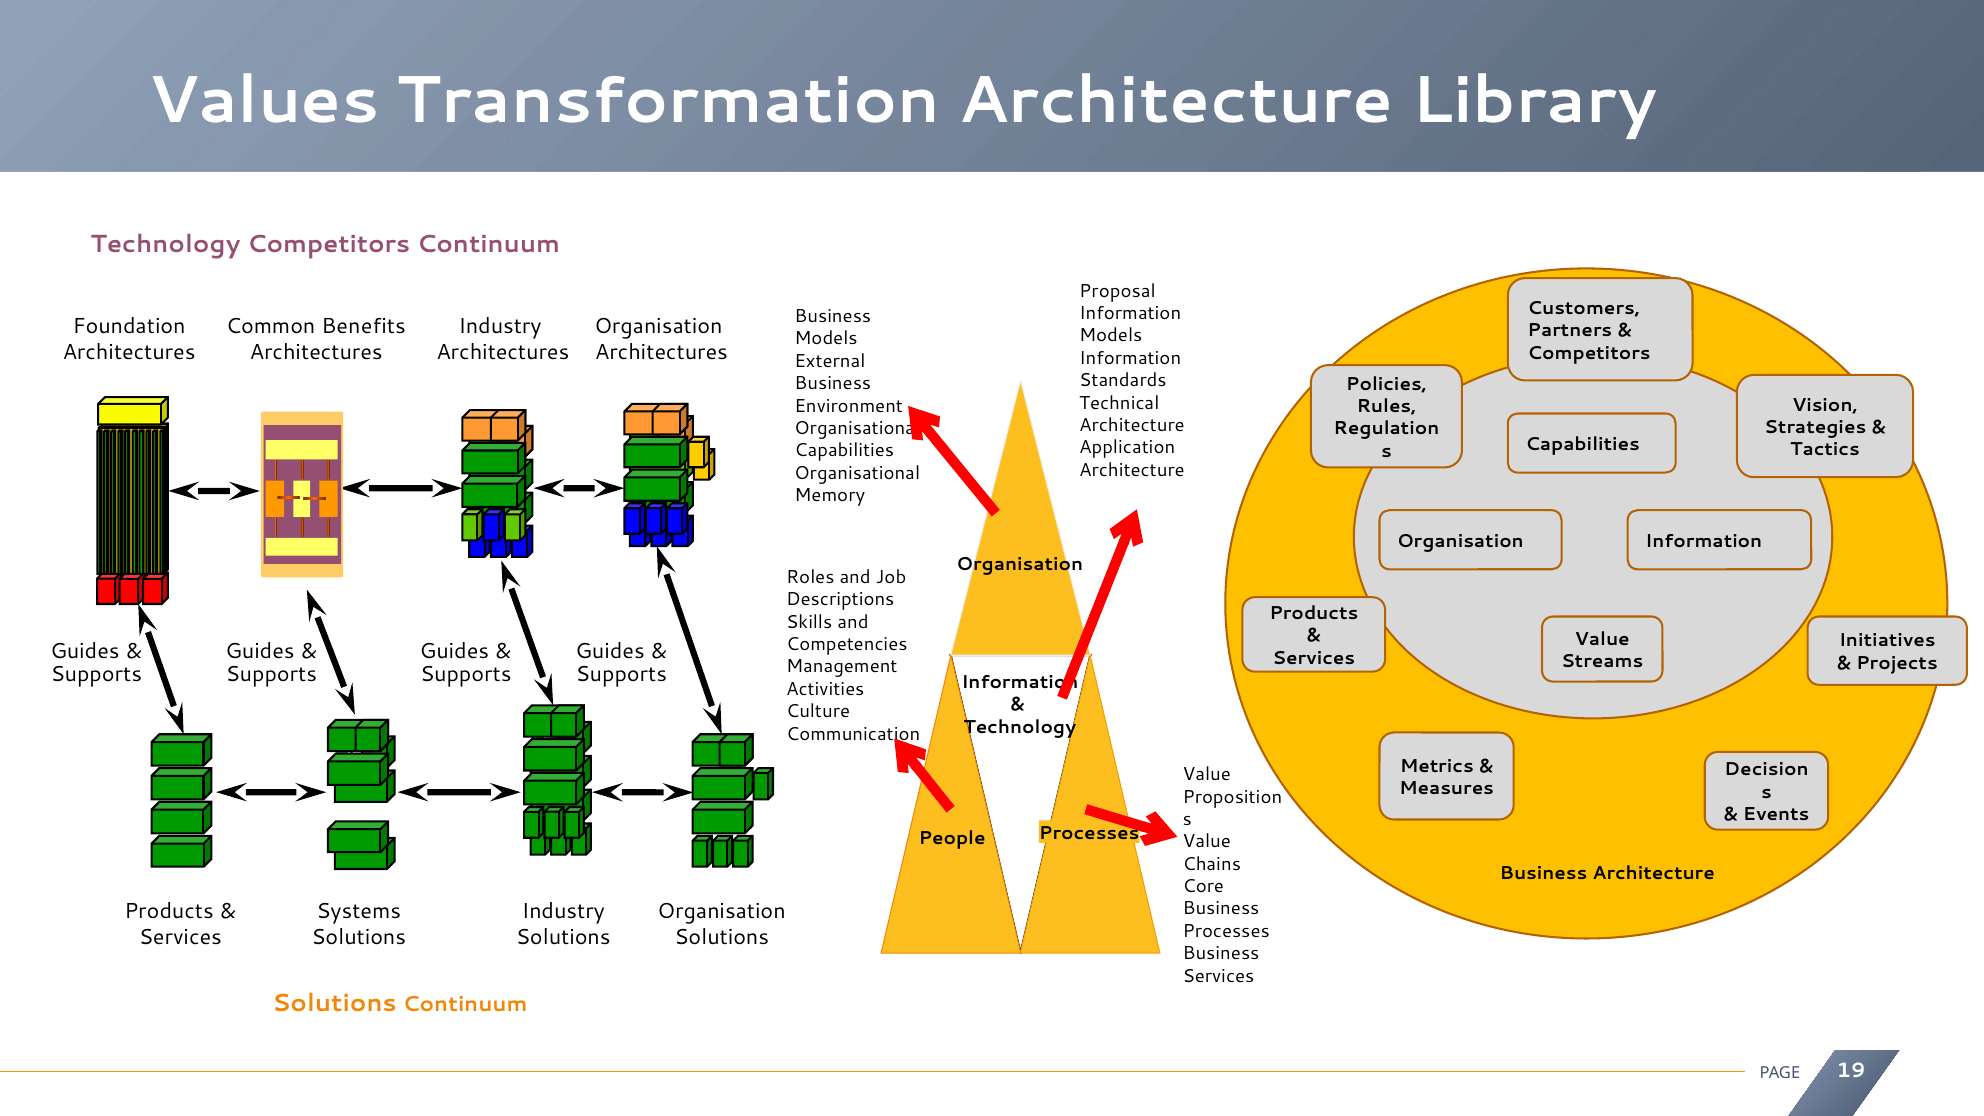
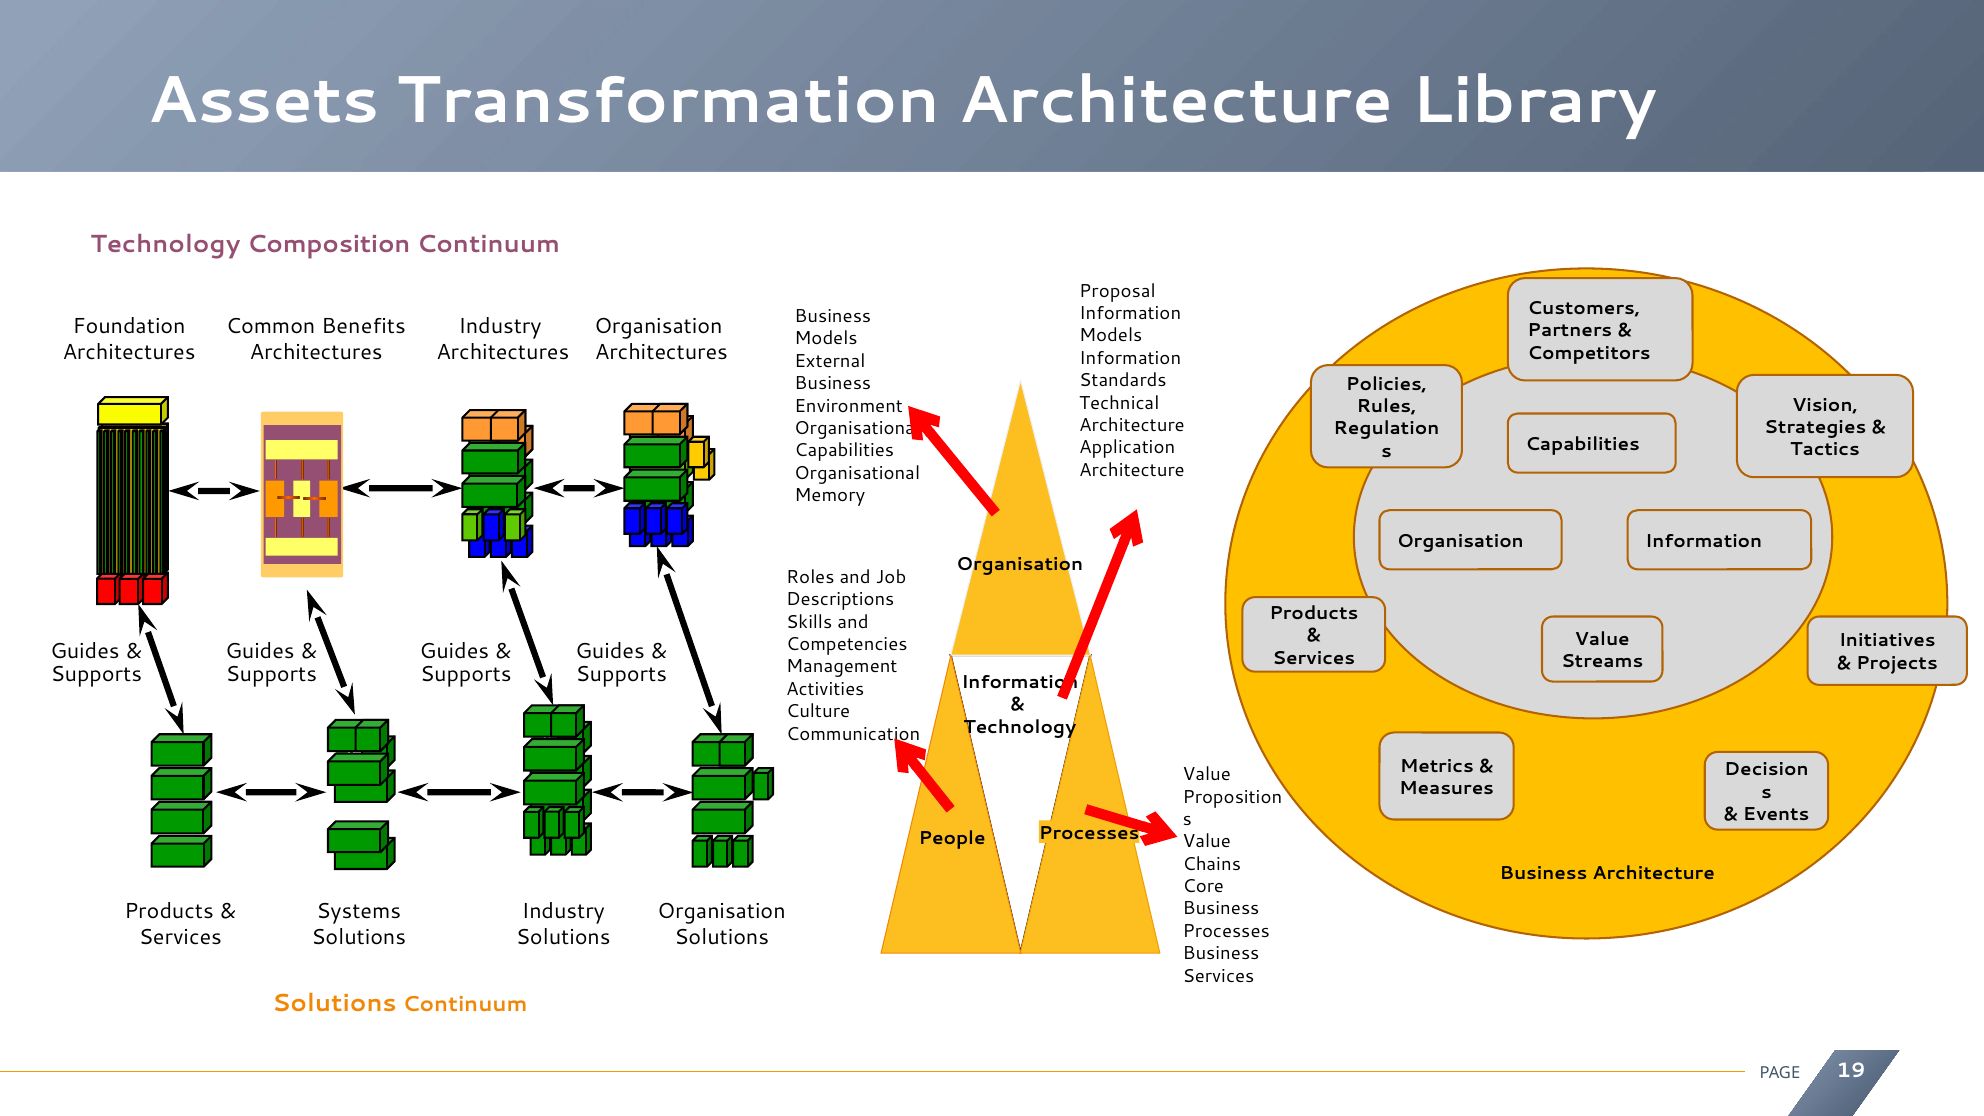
Values: Values -> Assets
Technology Competitors: Competitors -> Composition
